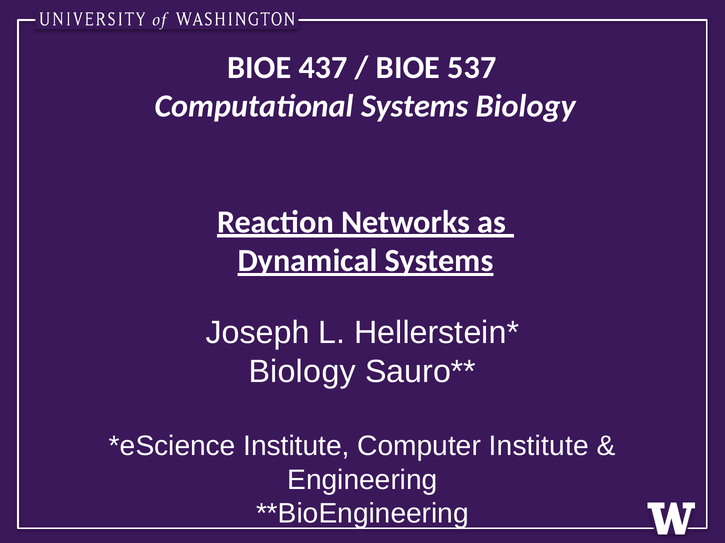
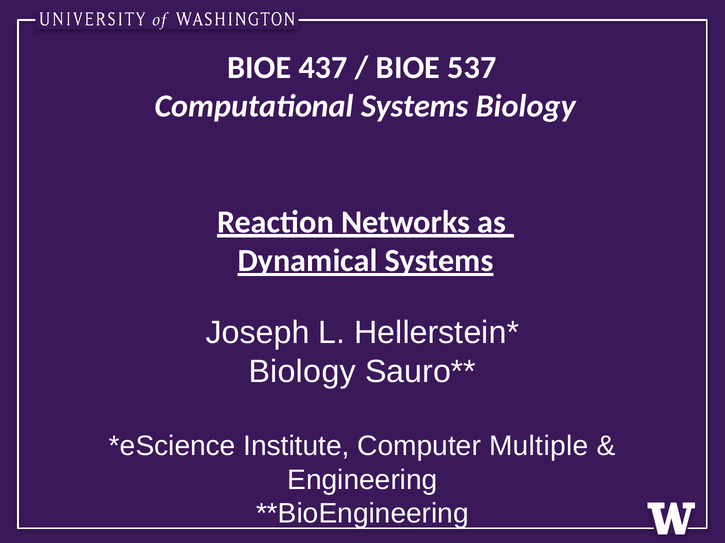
Computer Institute: Institute -> Multiple
